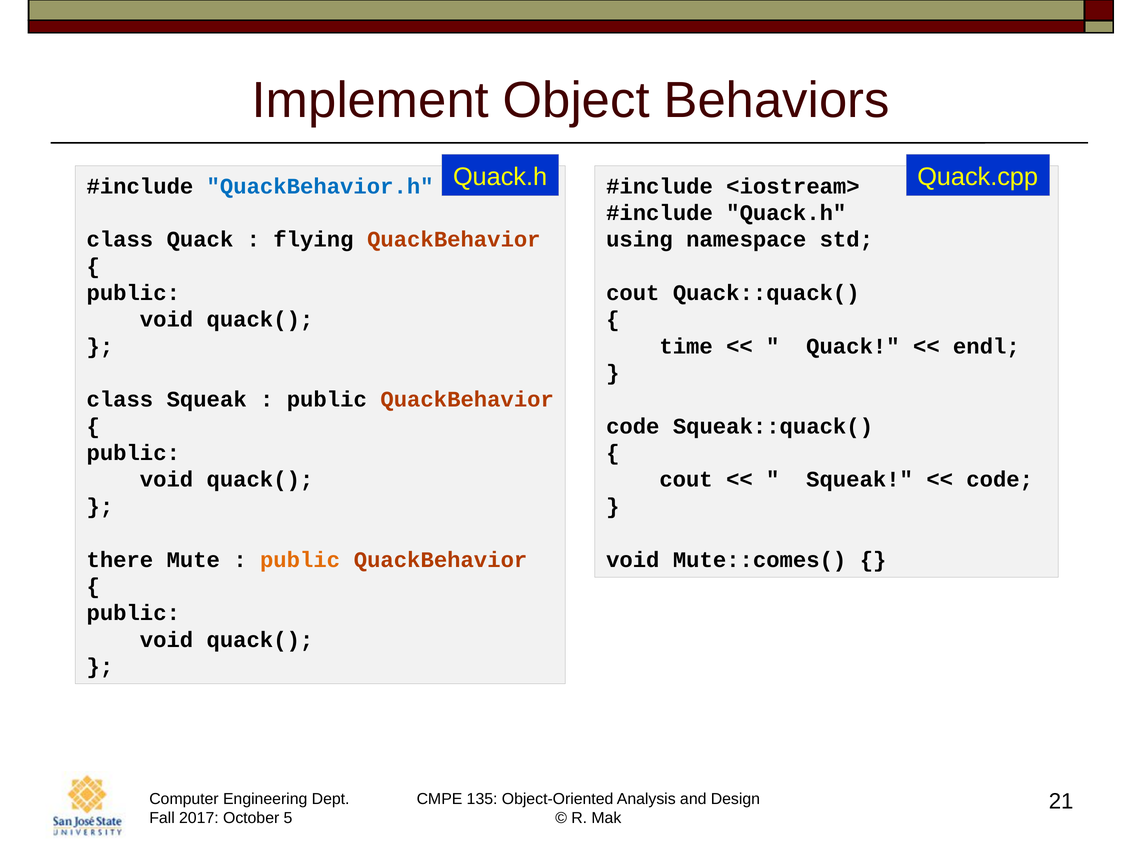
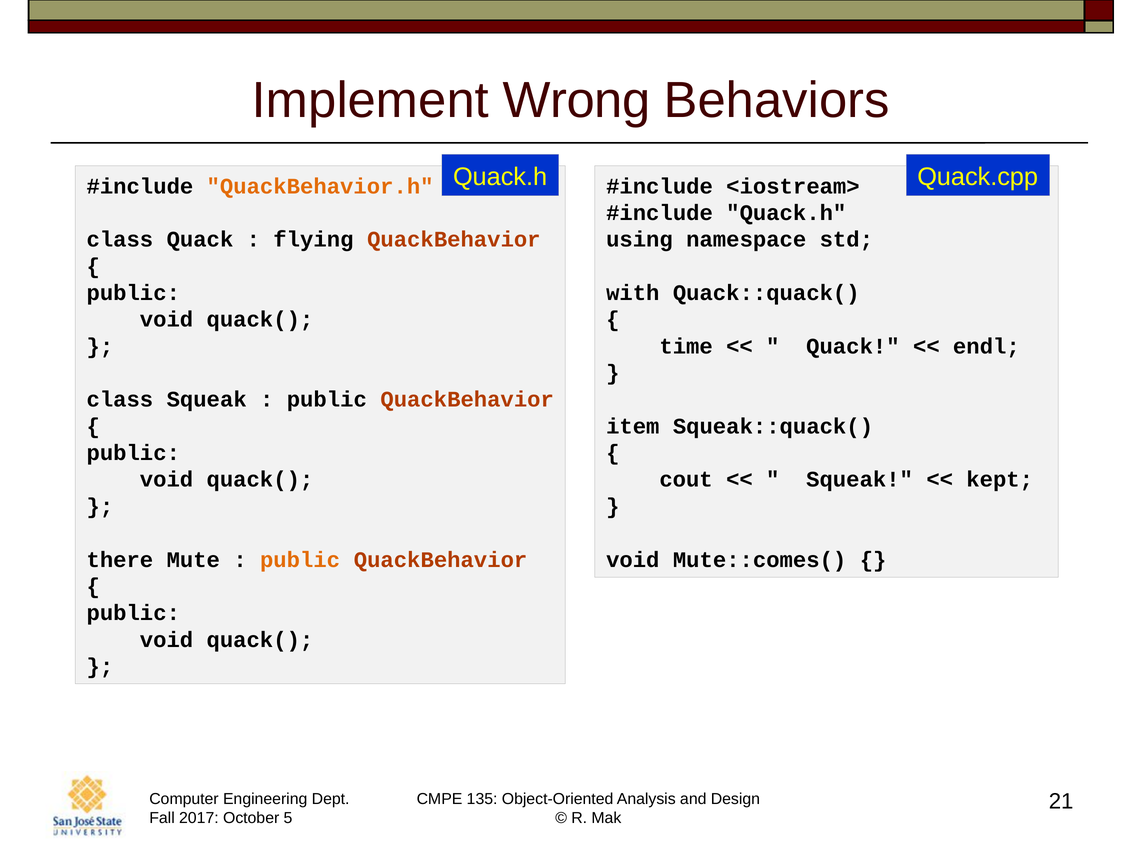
Object: Object -> Wrong
QuackBehavior.h colour: blue -> orange
cout at (633, 293): cout -> with
code at (633, 426): code -> item
code at (1000, 479): code -> kept
